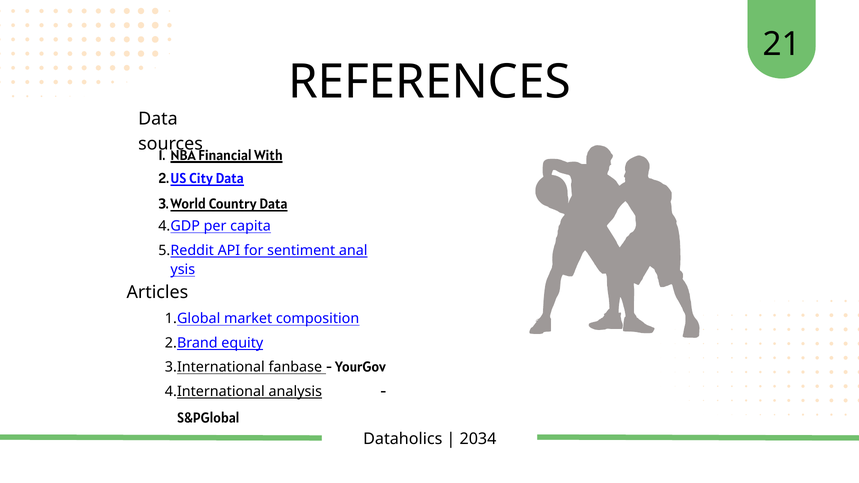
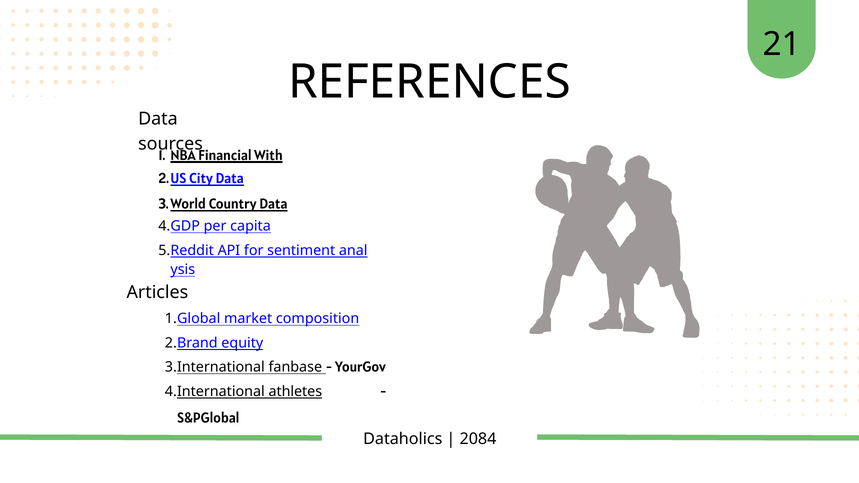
analysis: analysis -> athletes
2034: 2034 -> 2084
